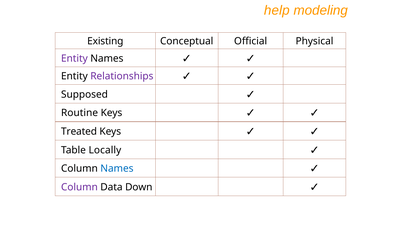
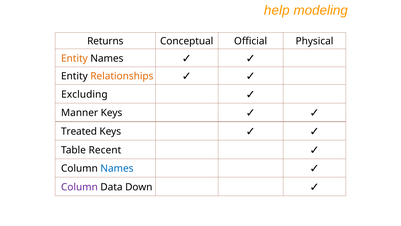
Existing: Existing -> Returns
Entity at (74, 58) colour: purple -> orange
Relationships colour: purple -> orange
Supposed: Supposed -> Excluding
Routine: Routine -> Manner
Locally: Locally -> Recent
